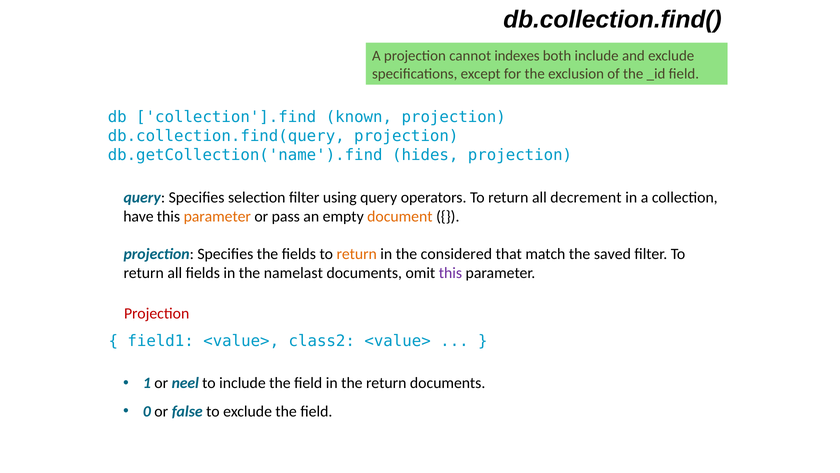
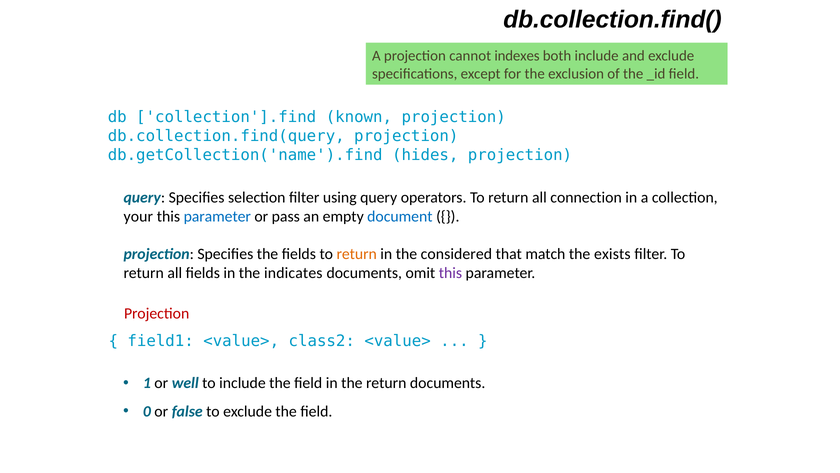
decrement: decrement -> connection
have: have -> your
parameter at (217, 216) colour: orange -> blue
document colour: orange -> blue
saved: saved -> exists
namelast: namelast -> indicates
neel: neel -> well
